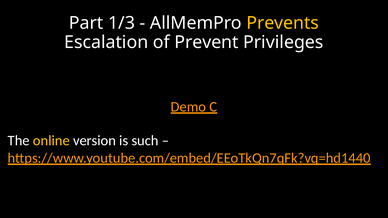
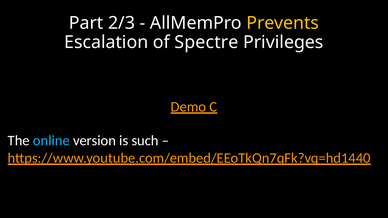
1/3: 1/3 -> 2/3
Prevent: Prevent -> Spectre
online colour: yellow -> light blue
